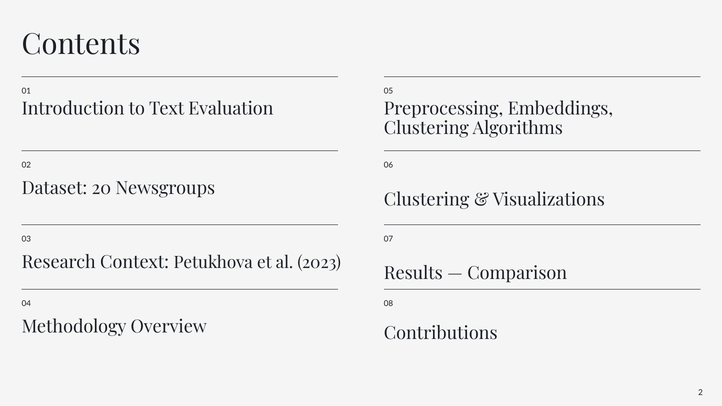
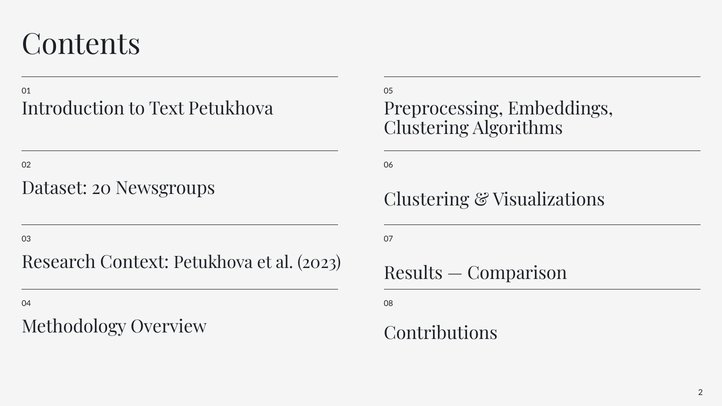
Text Evaluation: Evaluation -> Petukhova
